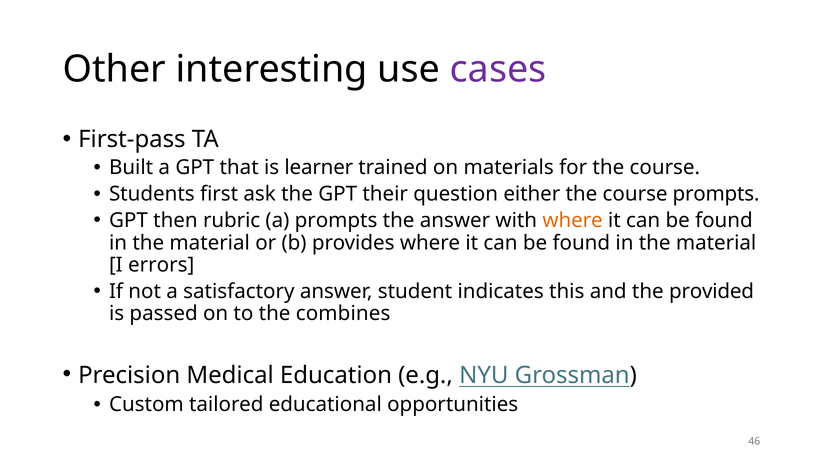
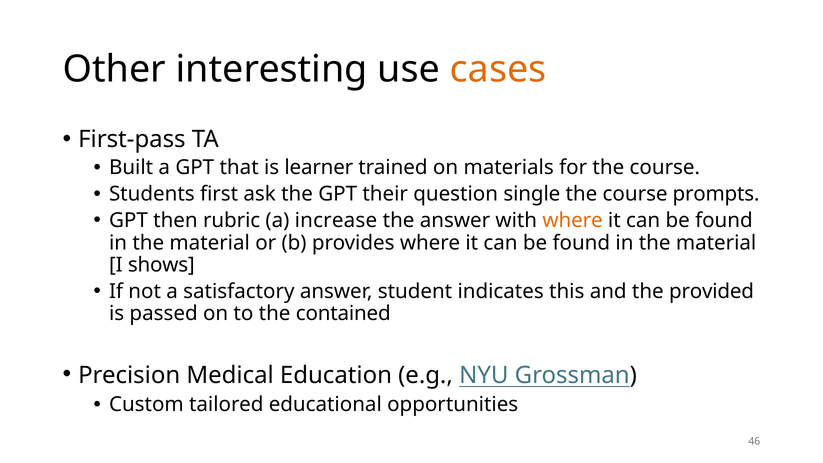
cases colour: purple -> orange
either: either -> single
a prompts: prompts -> increase
errors: errors -> shows
combines: combines -> contained
